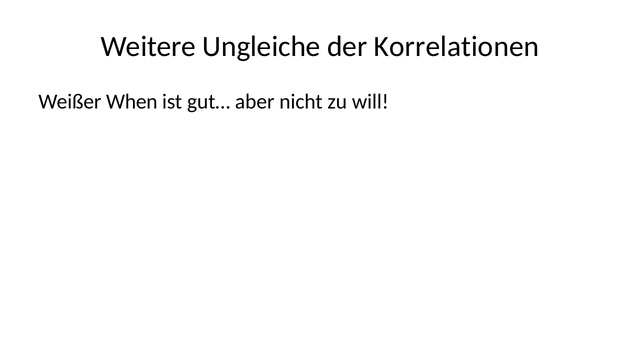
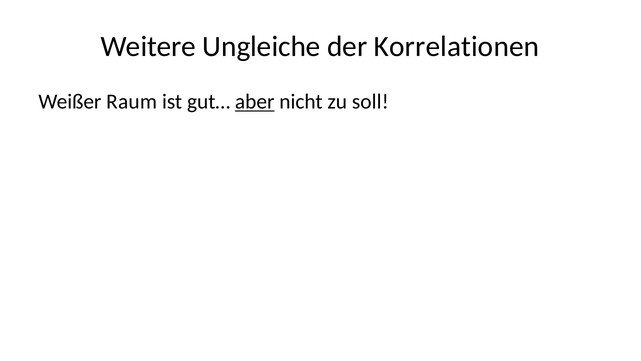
When: When -> Raum
aber underline: none -> present
will: will -> soll
